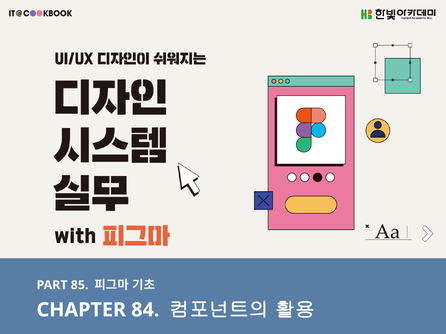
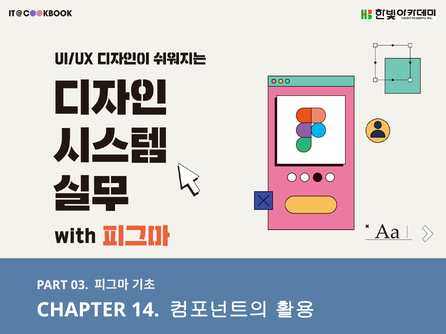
85: 85 -> 03
84: 84 -> 14
